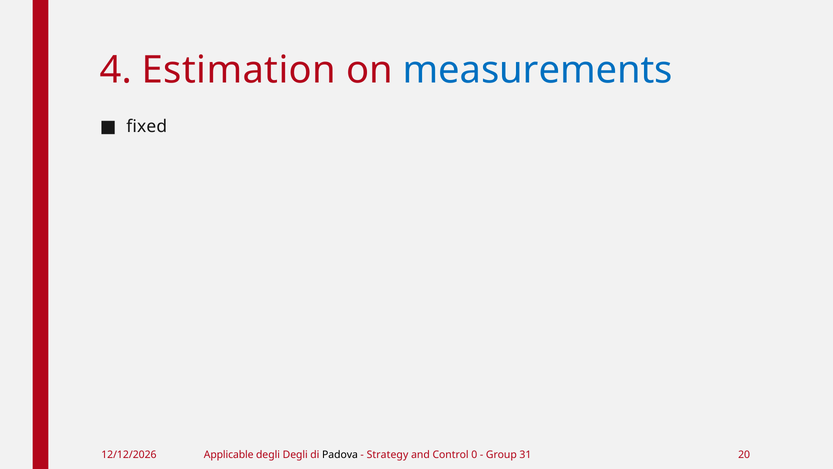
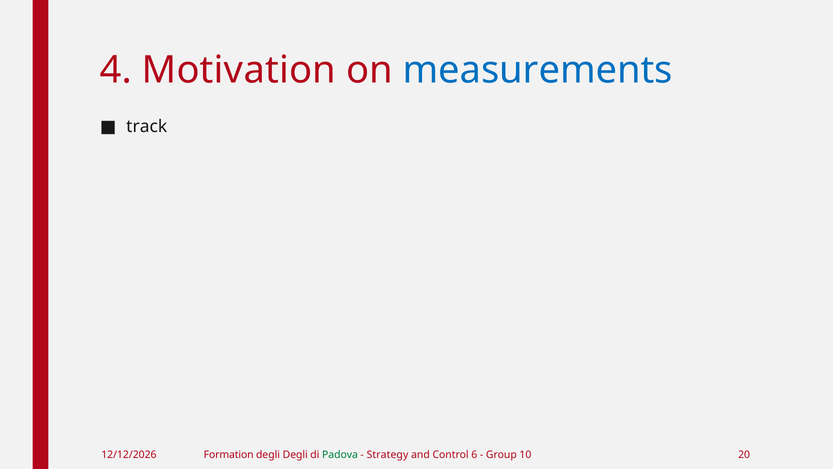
Estimation: Estimation -> Motivation
fixed: fixed -> track
Applicable: Applicable -> Formation
Padova colour: black -> green
0: 0 -> 6
31: 31 -> 10
